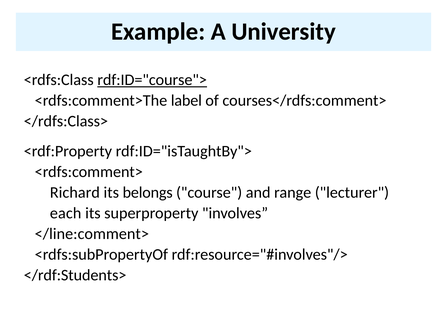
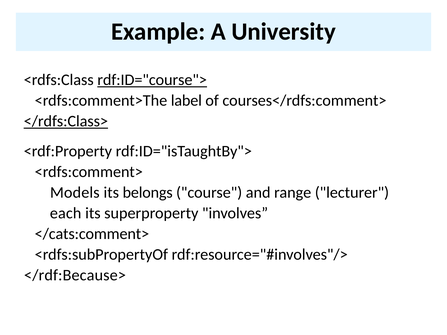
</rdfs:Class> underline: none -> present
Richard: Richard -> Models
</line:comment>: </line:comment> -> </cats:comment>
</rdf:Students>: </rdf:Students> -> </rdf:Because>
